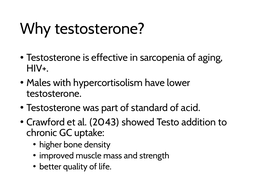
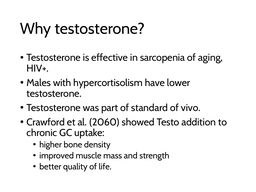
acid: acid -> vivo
2043: 2043 -> 2060
